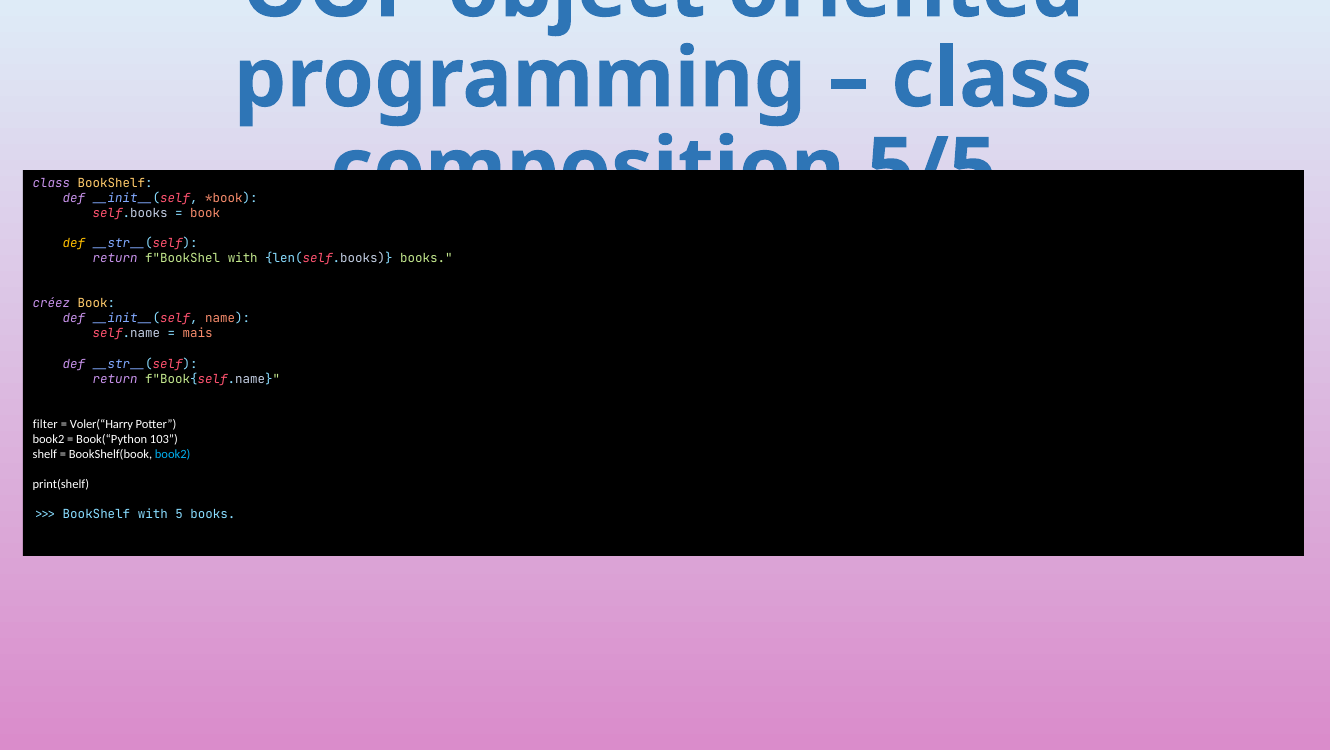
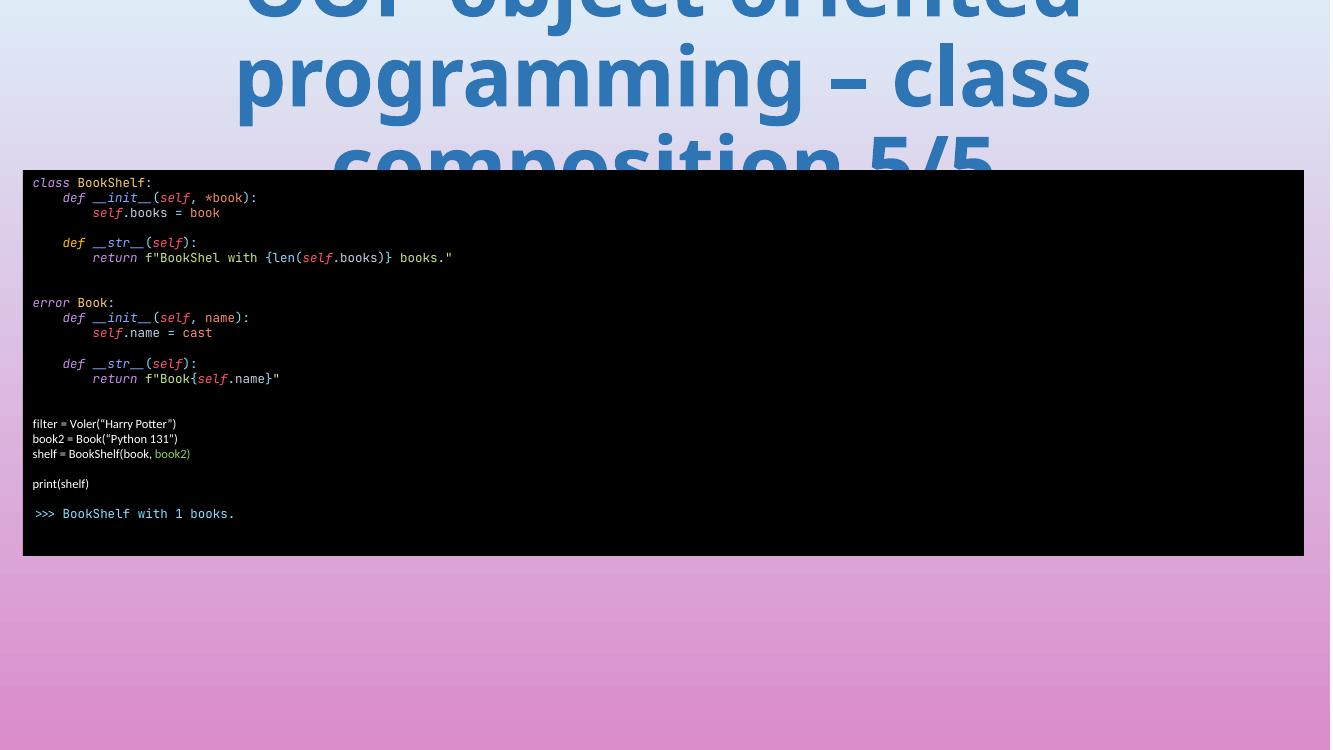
créez: créez -> error
mais: mais -> cast
103: 103 -> 131
book2 at (173, 454) colour: light blue -> light green
5: 5 -> 1
